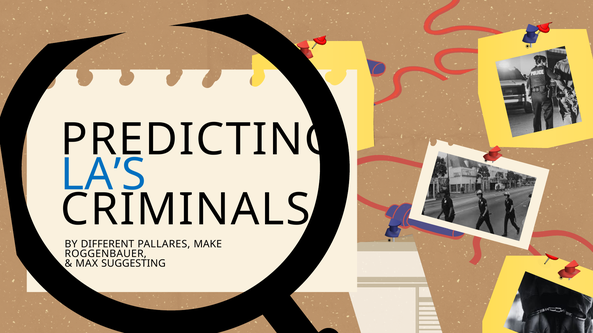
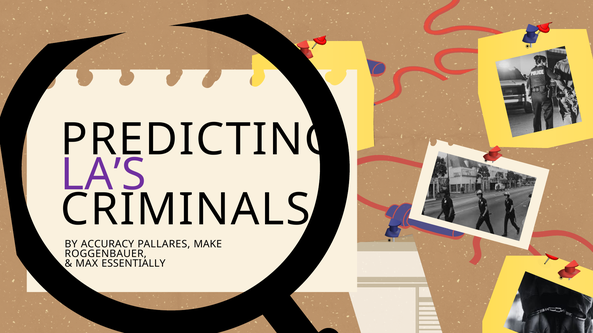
LA’S colour: blue -> purple
DIFFERENT: DIFFERENT -> ACCURACY
SUGGESTING: SUGGESTING -> ESSENTIALLY
